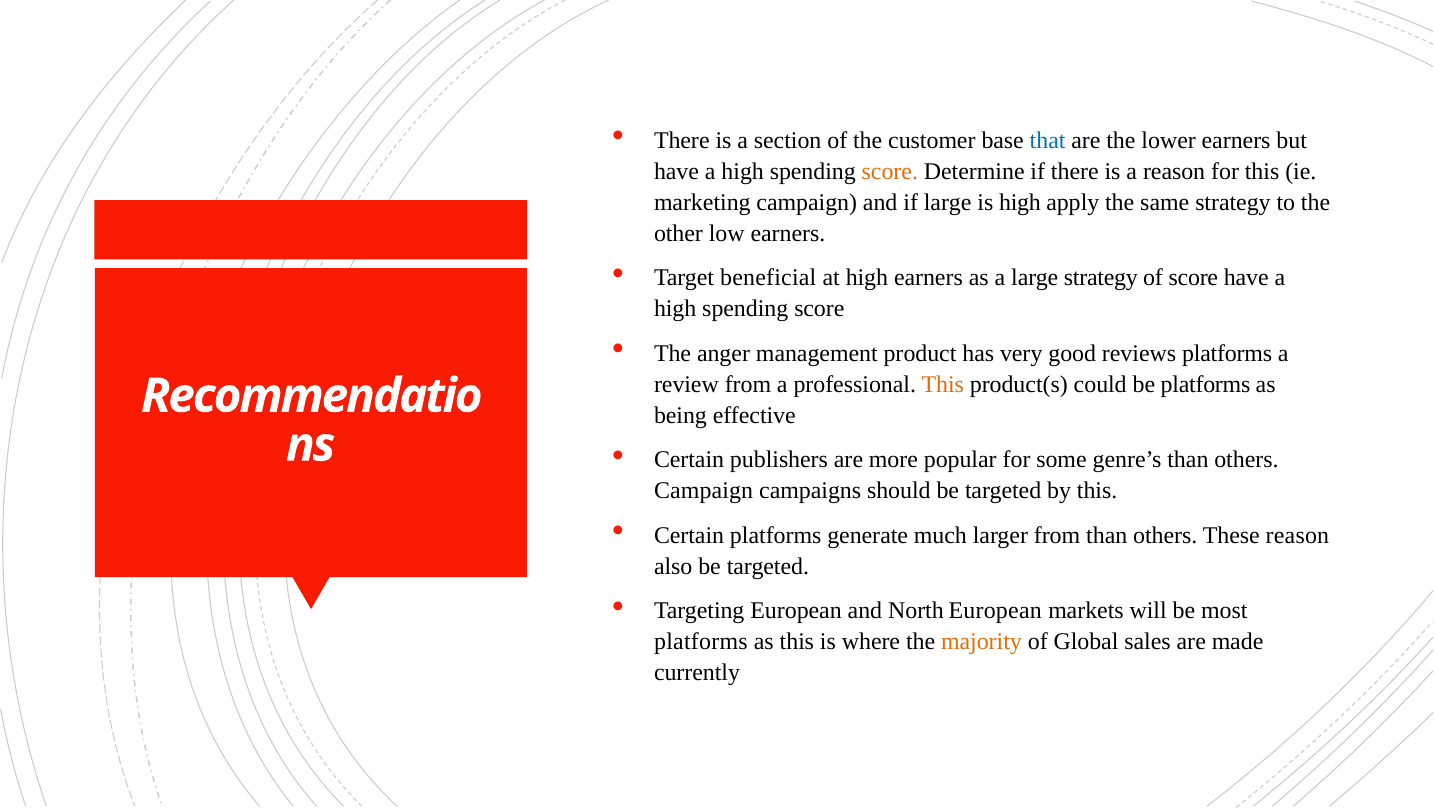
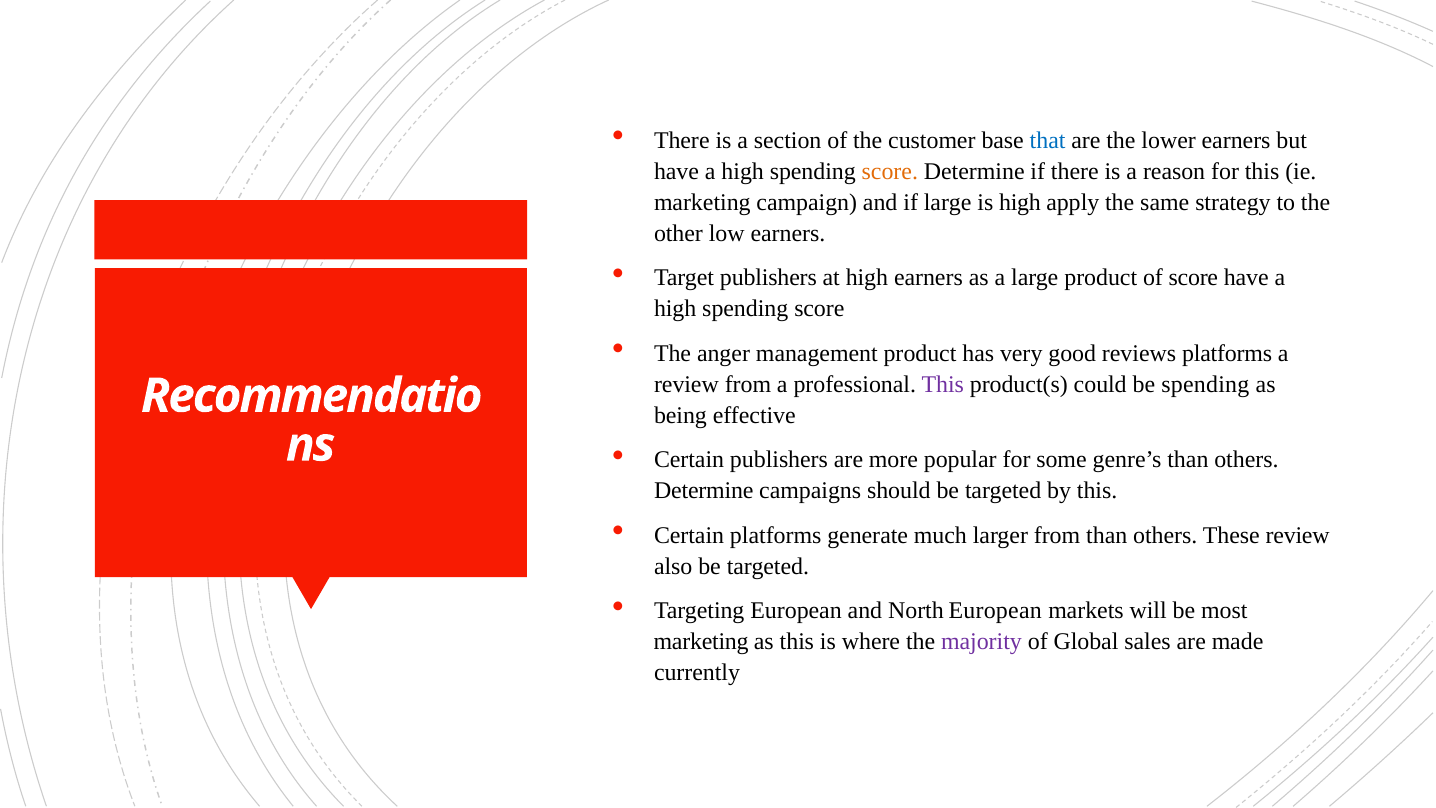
Target beneficial: beneficial -> publishers
large strategy: strategy -> product
This at (943, 384) colour: orange -> purple
be platforms: platforms -> spending
Campaign at (704, 491): Campaign -> Determine
These reason: reason -> review
platforms at (701, 642): platforms -> marketing
majority colour: orange -> purple
